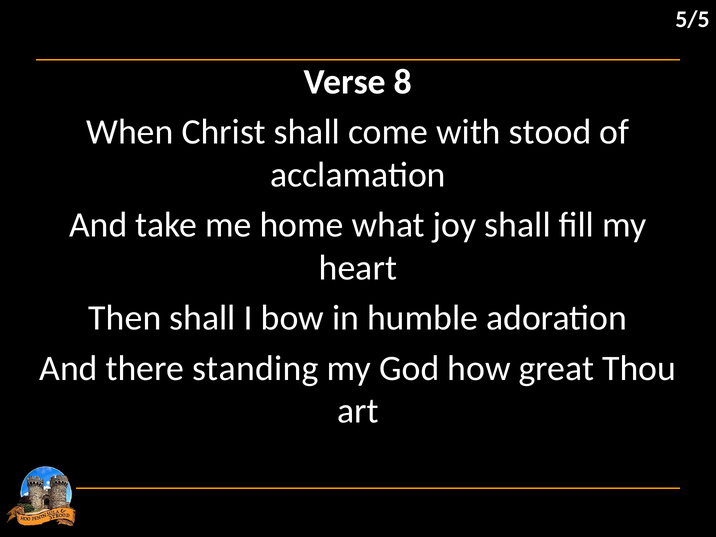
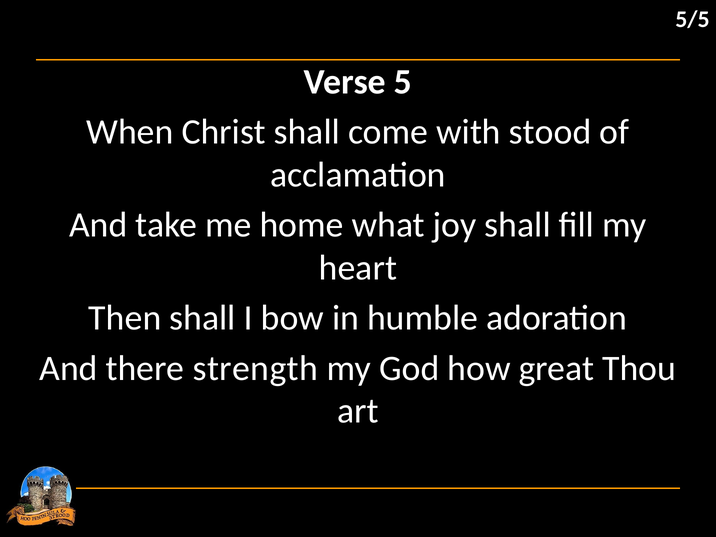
8: 8 -> 5
standing: standing -> strength
